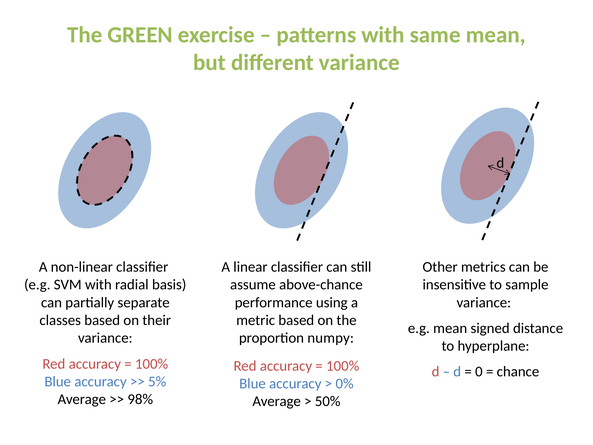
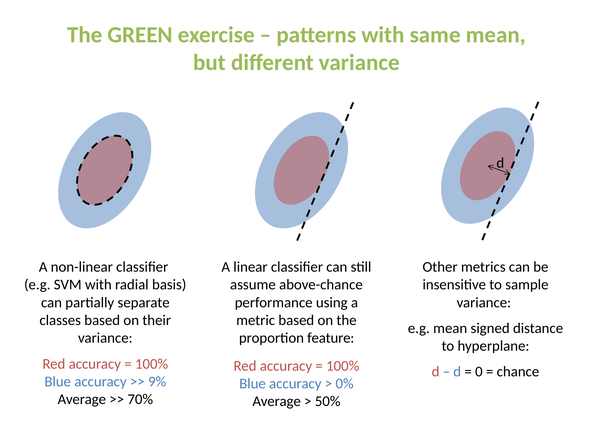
numpy: numpy -> feature
5%: 5% -> 9%
98%: 98% -> 70%
